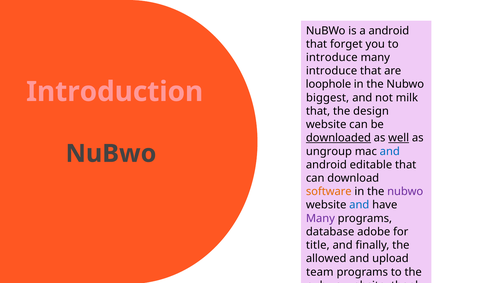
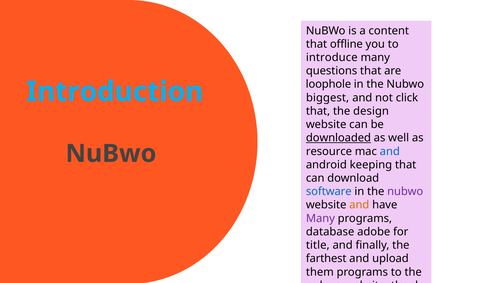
a android: android -> content
forget: forget -> offline
introduce at (332, 71): introduce -> questions
Introduction colour: pink -> light blue
milk: milk -> click
well underline: present -> none
ungroup: ungroup -> resource
editable: editable -> keeping
software colour: orange -> blue
and at (359, 205) colour: blue -> orange
allowed: allowed -> farthest
team: team -> them
